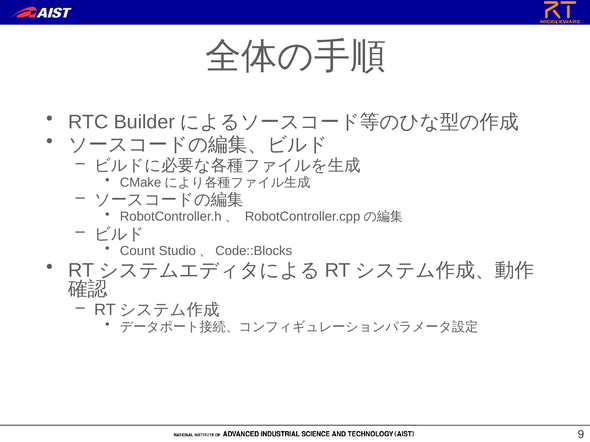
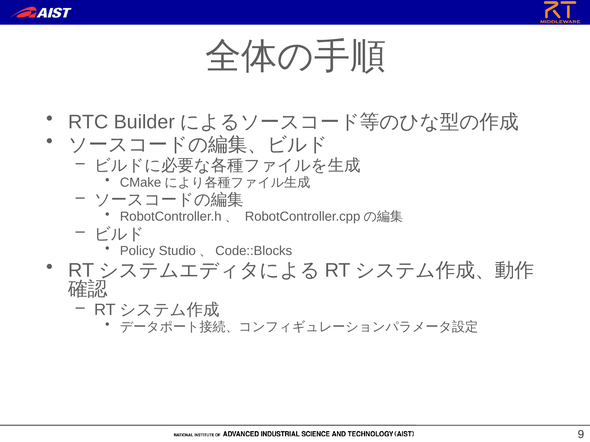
Count: Count -> Policy
